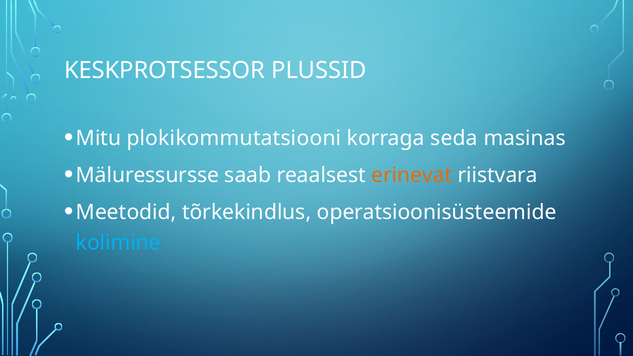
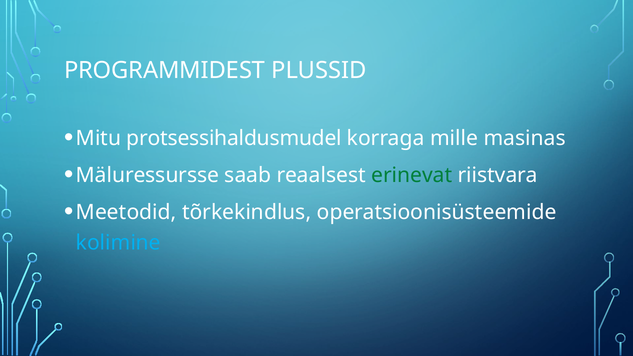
KESKPROTSESSOR: KESKPROTSESSOR -> PROGRAMMIDEST
plokikommutatsiooni: plokikommutatsiooni -> protsessihaldusmudel
seda: seda -> mille
erinevat colour: orange -> green
